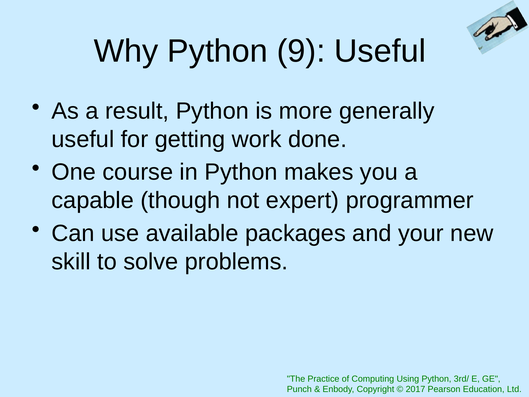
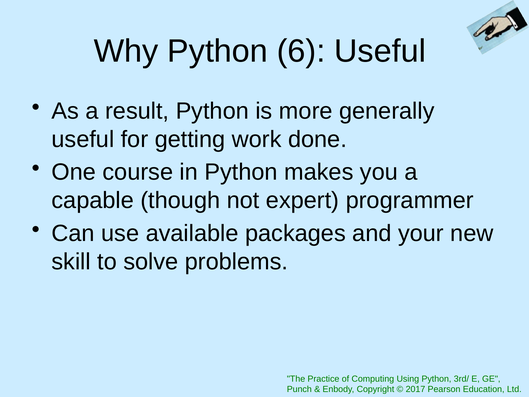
9: 9 -> 6
